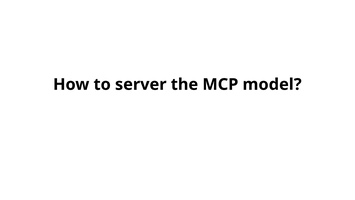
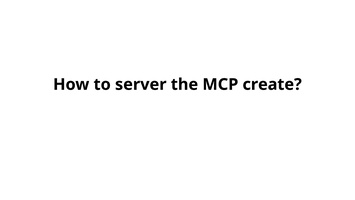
model: model -> create
